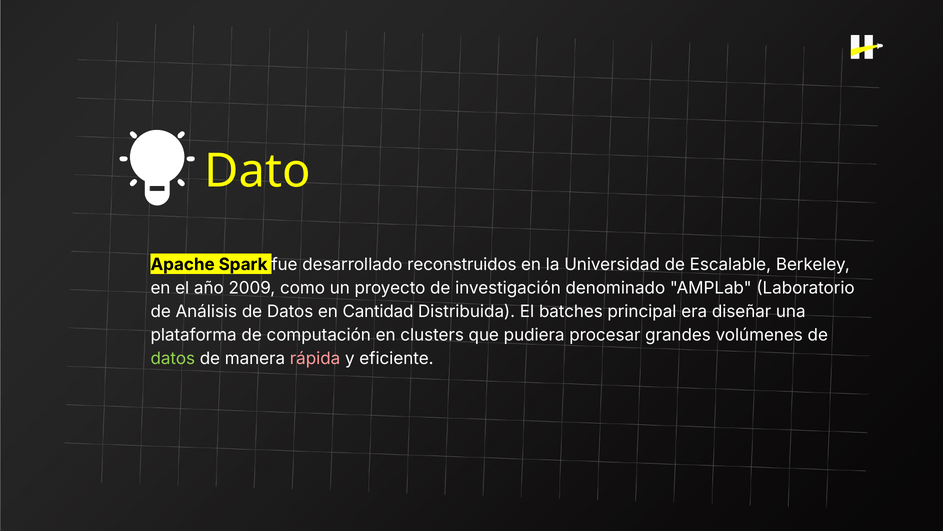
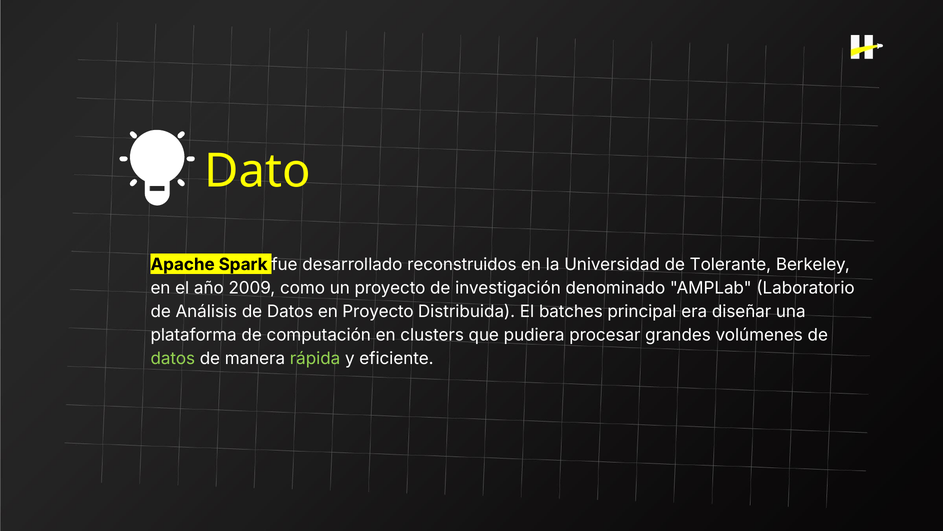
Escalable: Escalable -> Tolerante
en Cantidad: Cantidad -> Proyecto
rápida colour: pink -> light green
